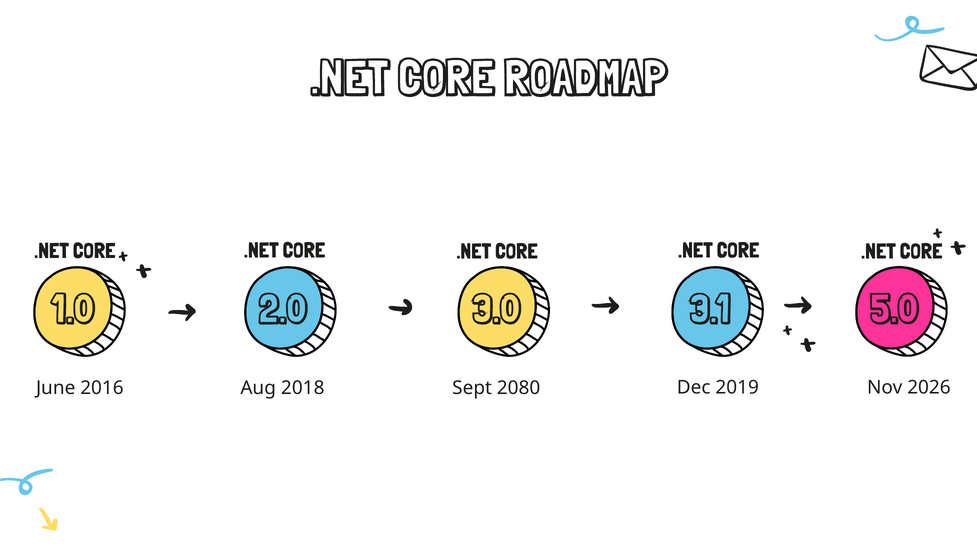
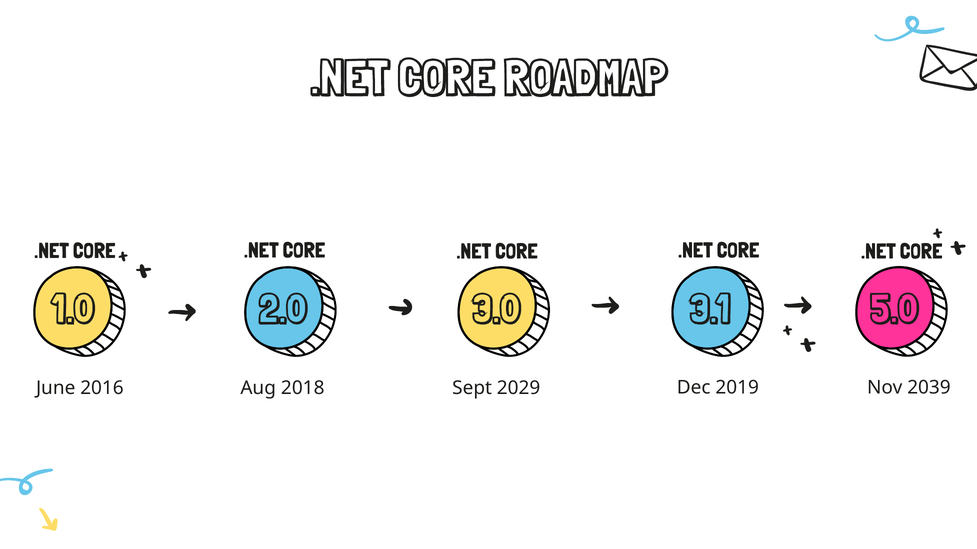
2080: 2080 -> 2029
2026: 2026 -> 2039
